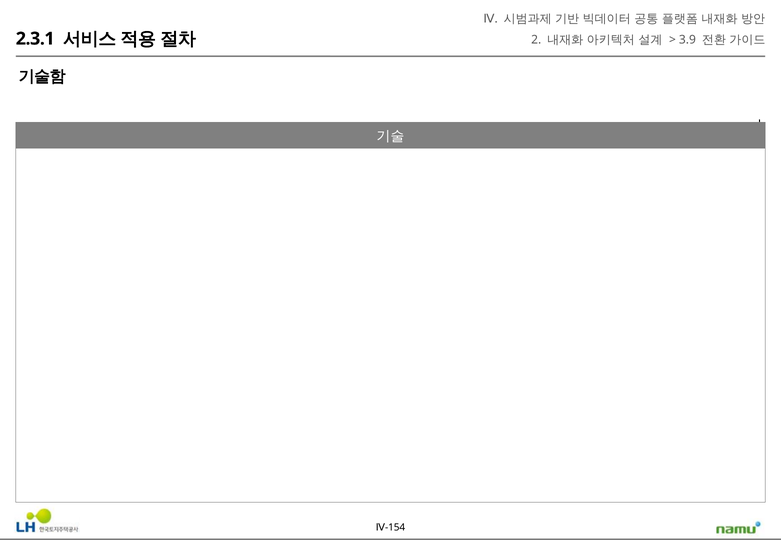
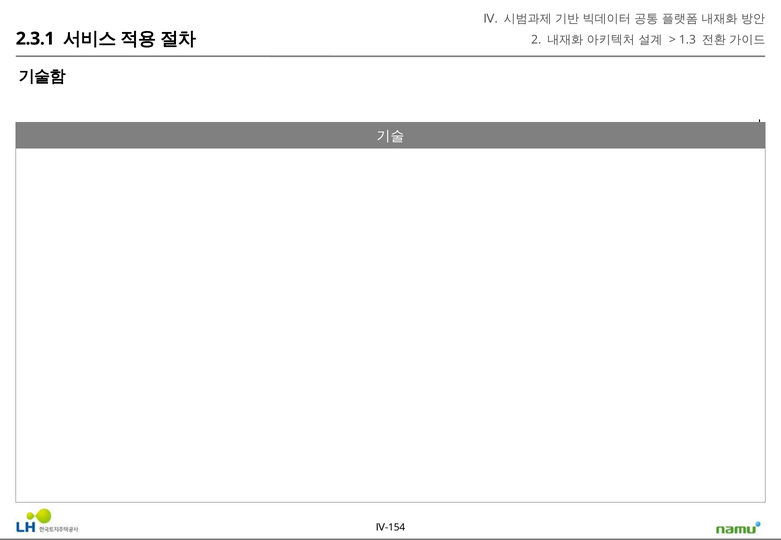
3.9: 3.9 -> 1.3
